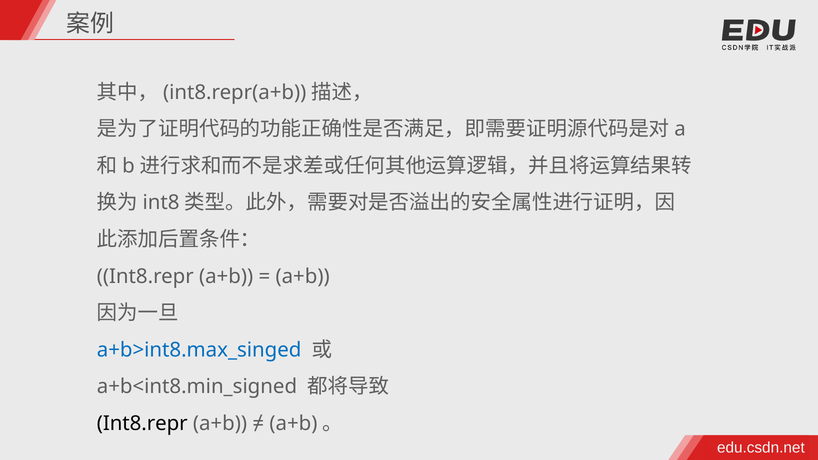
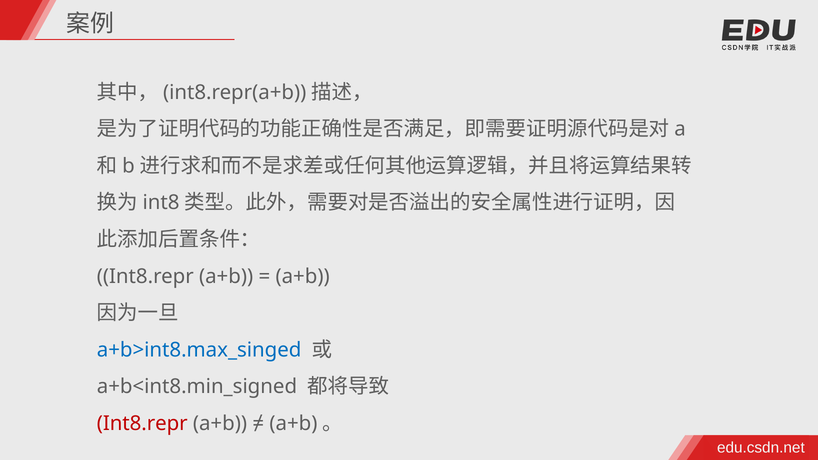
Int8.repr at (142, 424) colour: black -> red
